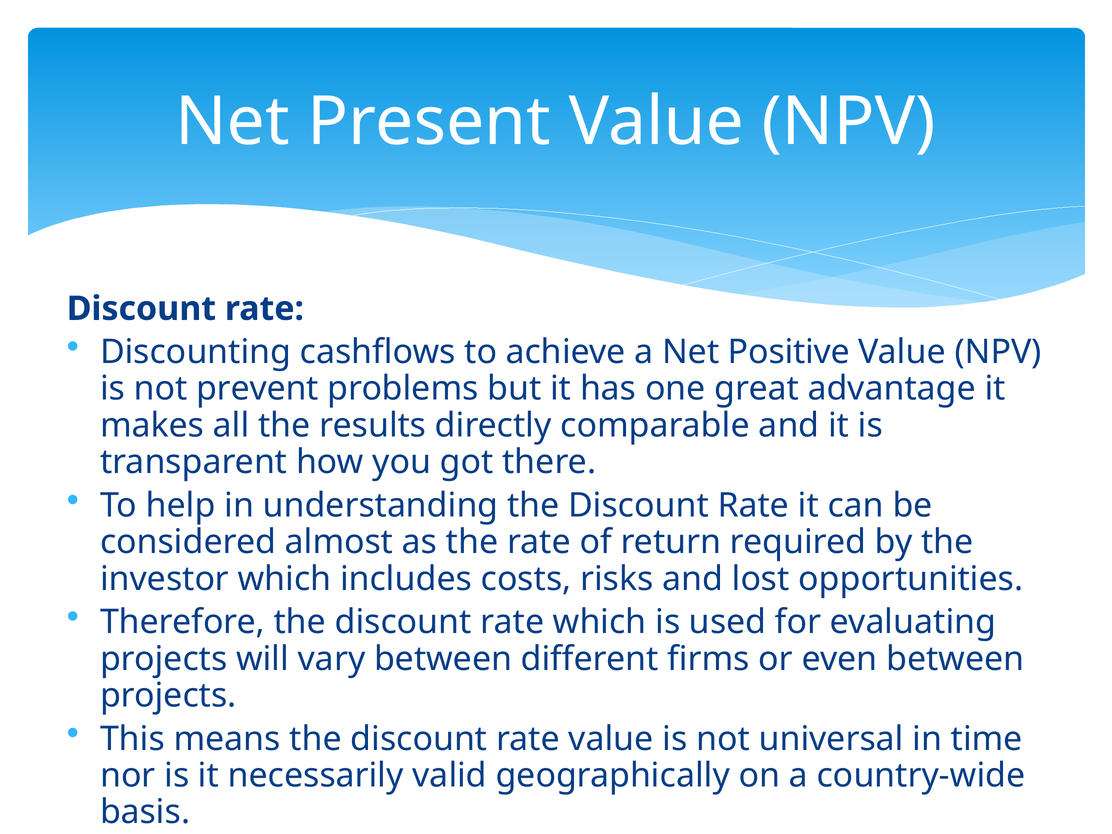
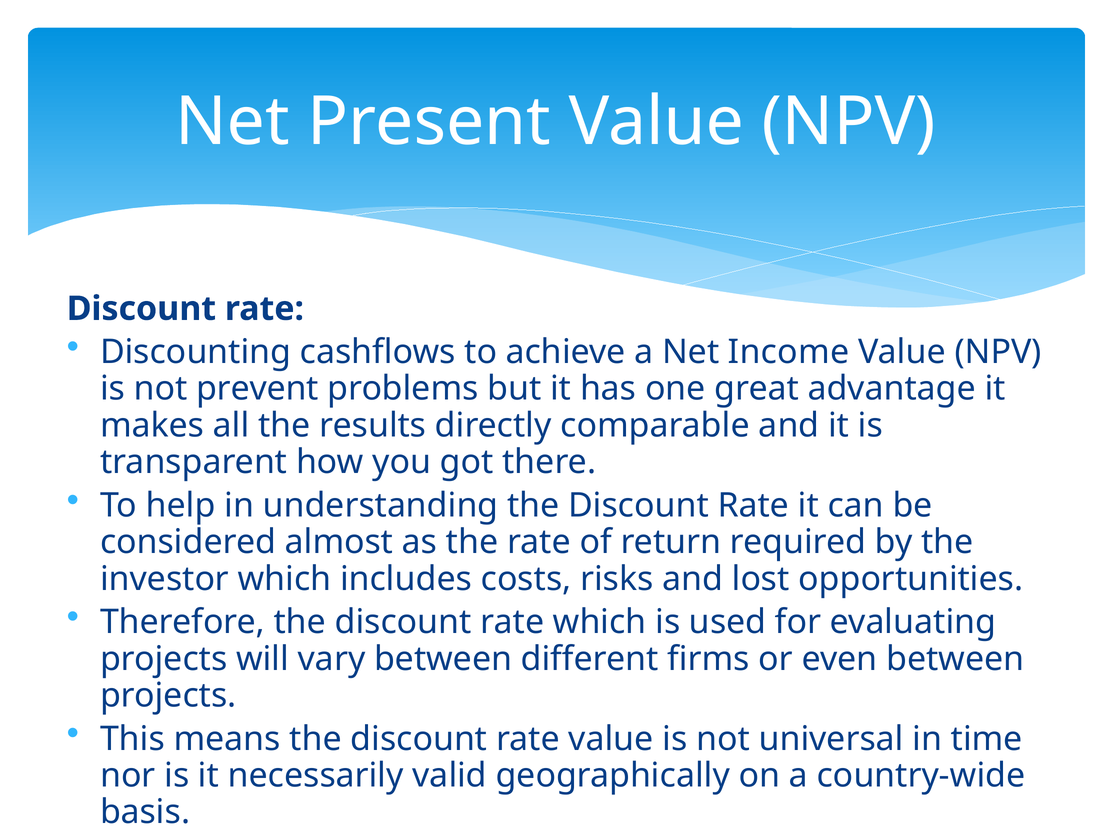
Positive: Positive -> Income
